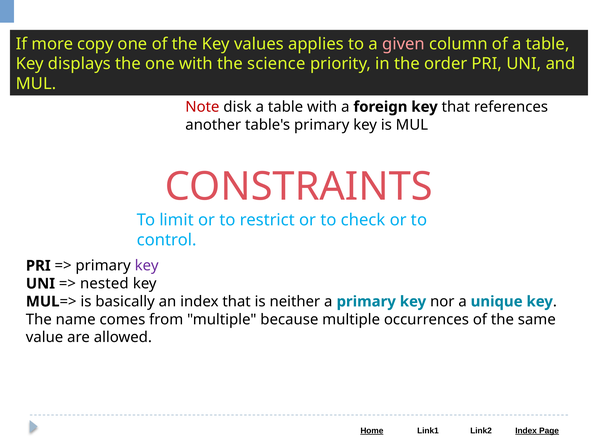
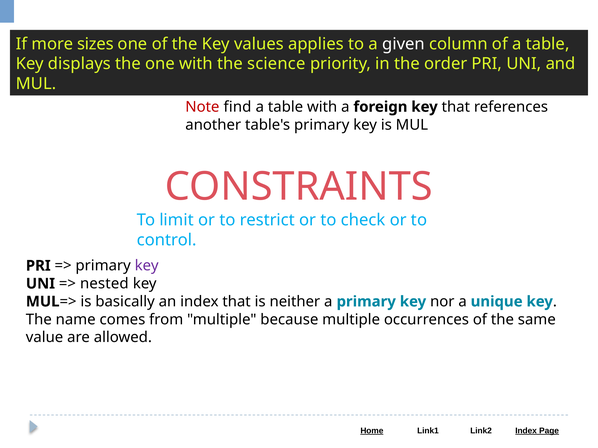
copy: copy -> sizes
given colour: pink -> white
disk: disk -> find
